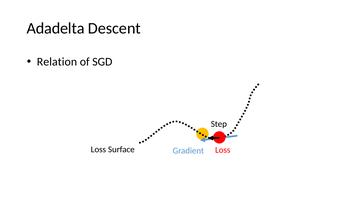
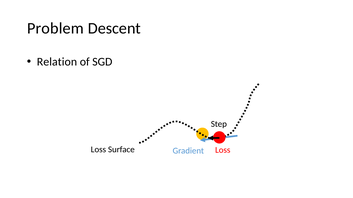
Adadelta: Adadelta -> Problem
